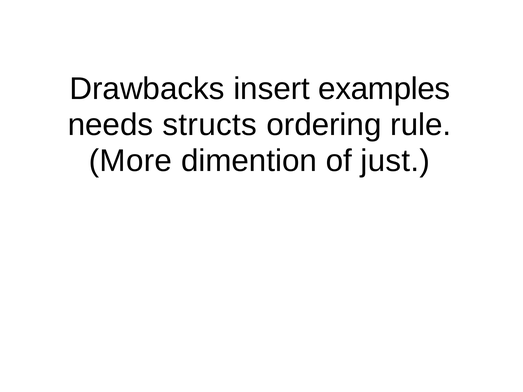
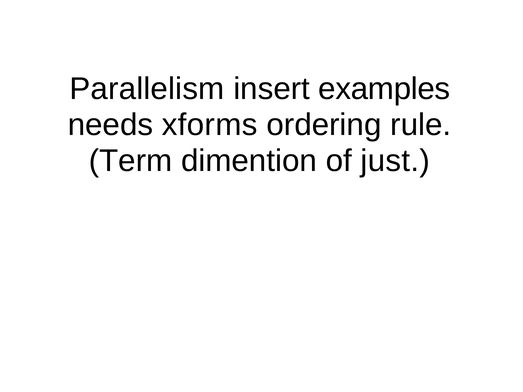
Drawbacks: Drawbacks -> Parallelism
structs: structs -> xforms
More: More -> Term
